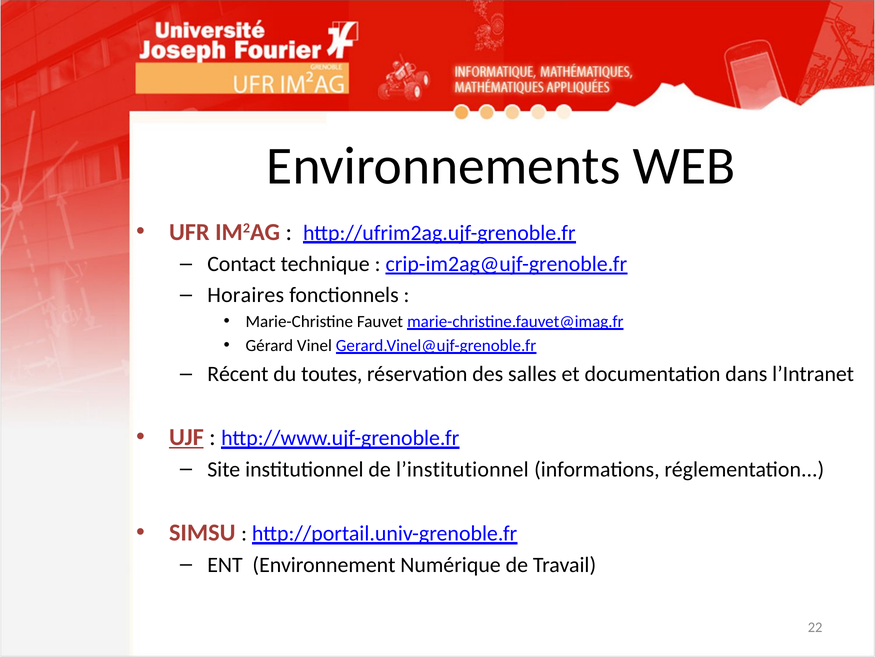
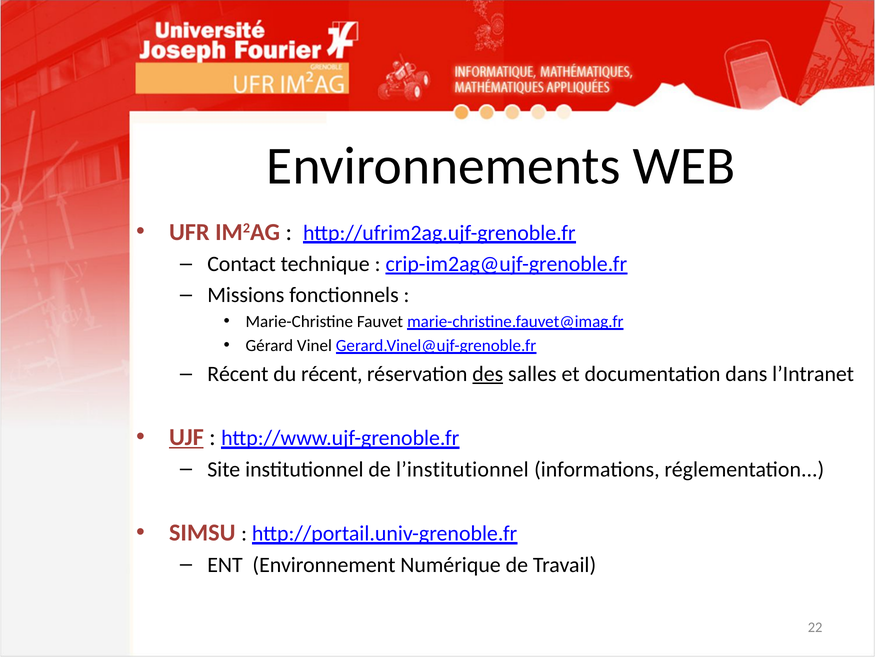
Horaires: Horaires -> Missions
du toutes: toutes -> récent
des underline: none -> present
